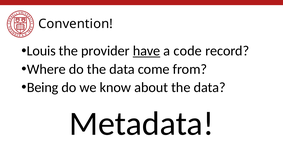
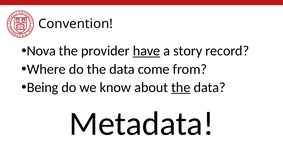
Louis: Louis -> Nova
code: code -> story
the at (181, 87) underline: none -> present
